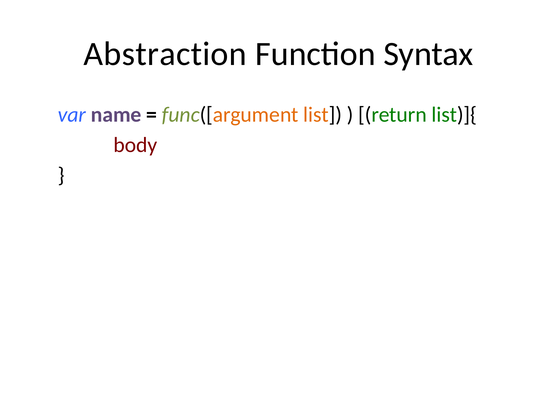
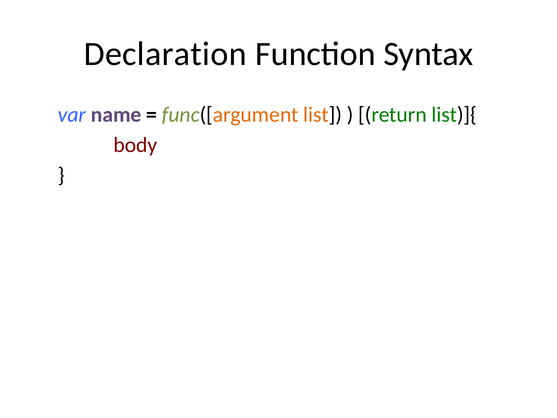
Abstraction: Abstraction -> Declaration
